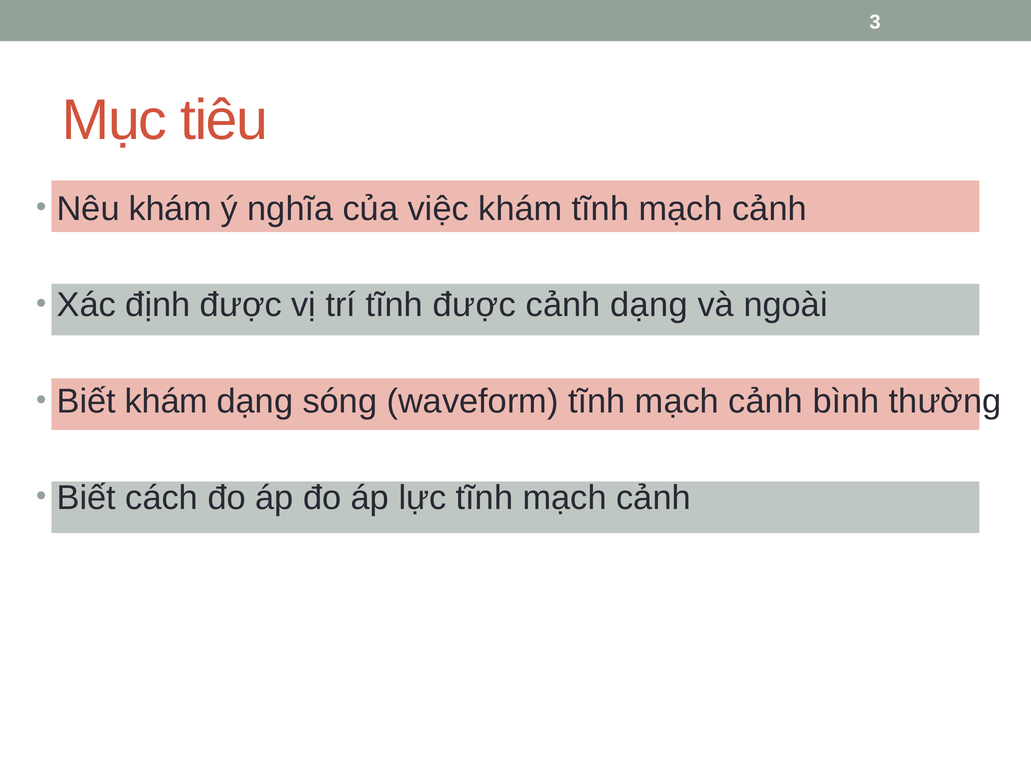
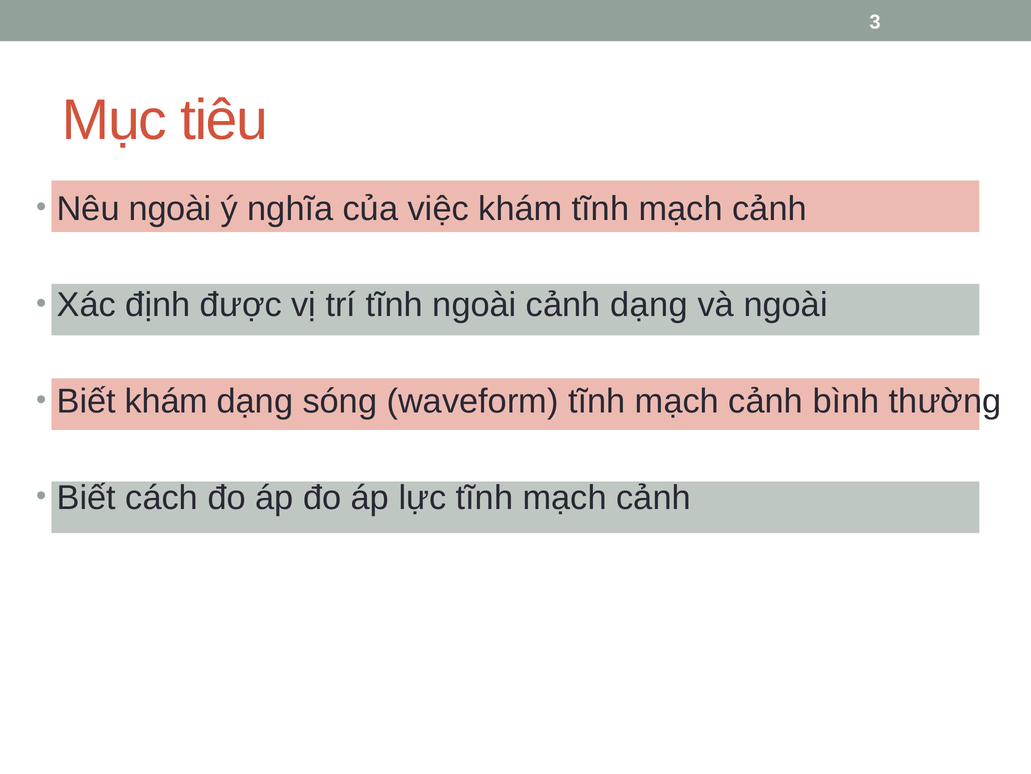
Nêu khám: khám -> ngoài
tĩnh được: được -> ngoài
